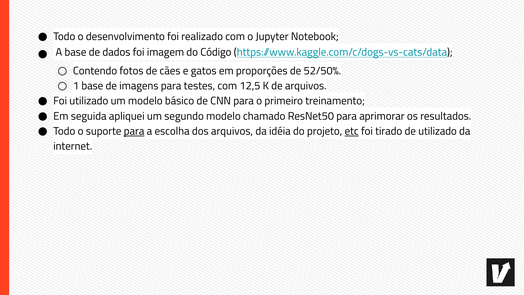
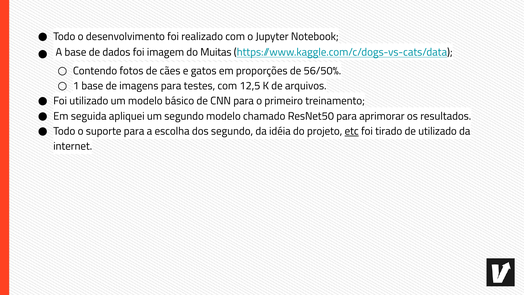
Código: Código -> Muitas
52/50%: 52/50% -> 56/50%
para at (134, 131) underline: present -> none
dos arquivos: arquivos -> segundo
